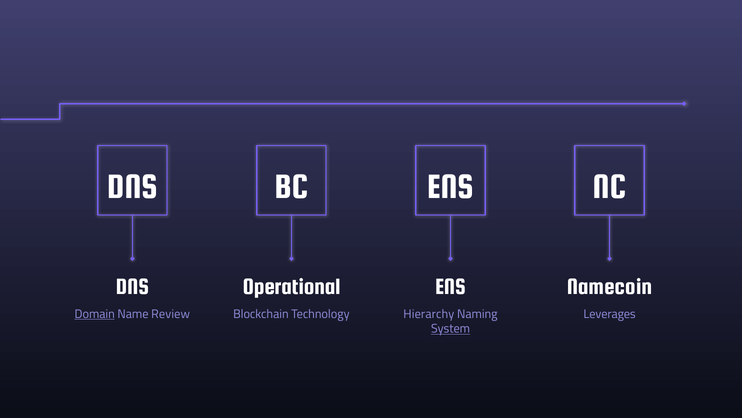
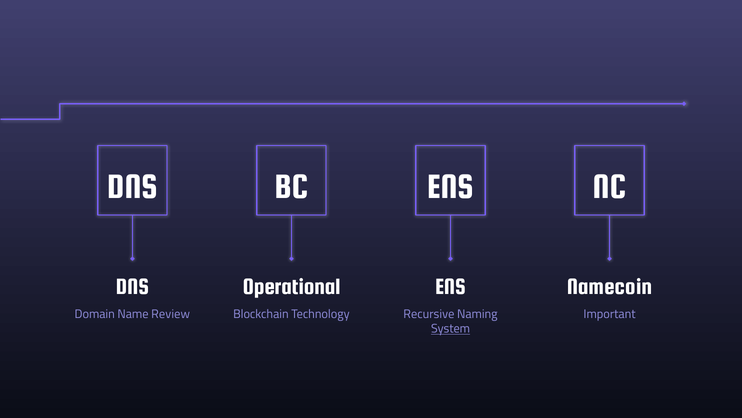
Domain underline: present -> none
Hierarchy: Hierarchy -> Recursive
Leverages: Leverages -> Important
